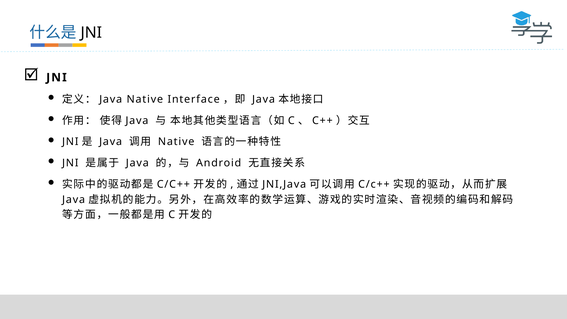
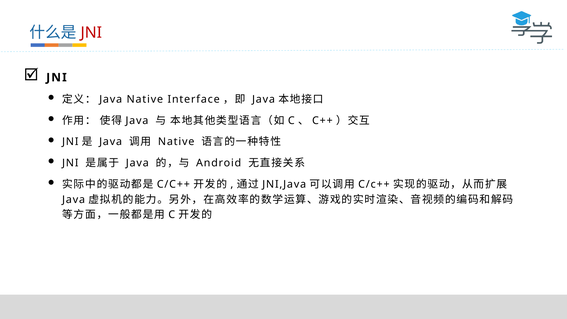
JNI at (91, 33) colour: black -> red
